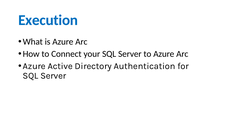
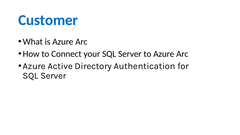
Execution: Execution -> Customer
